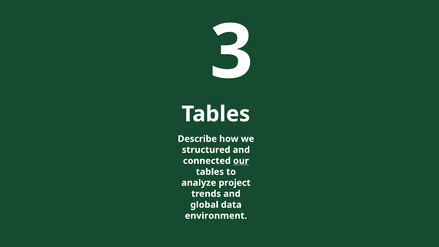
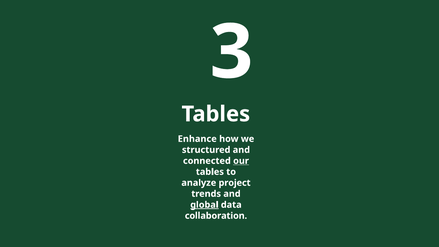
Describe: Describe -> Enhance
global underline: none -> present
environment: environment -> collaboration
